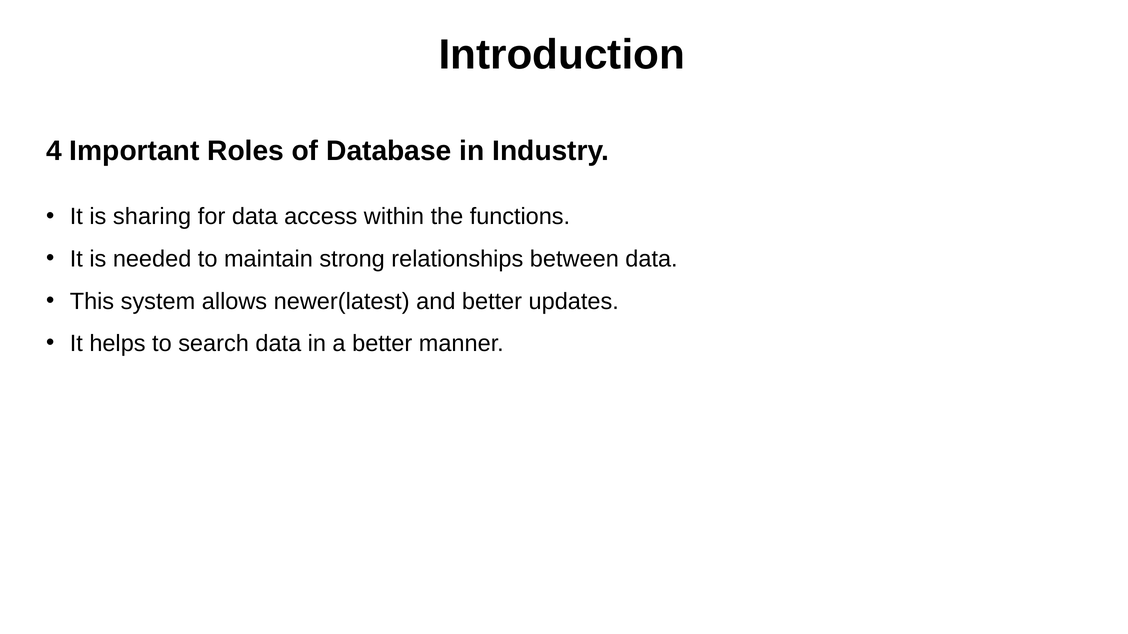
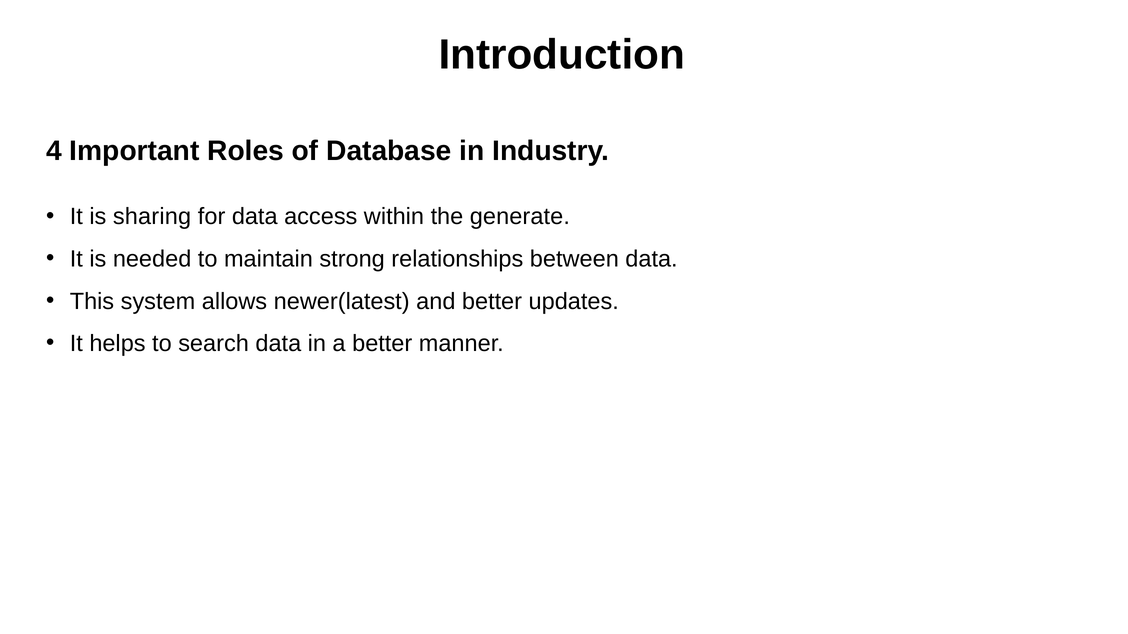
functions: functions -> generate
